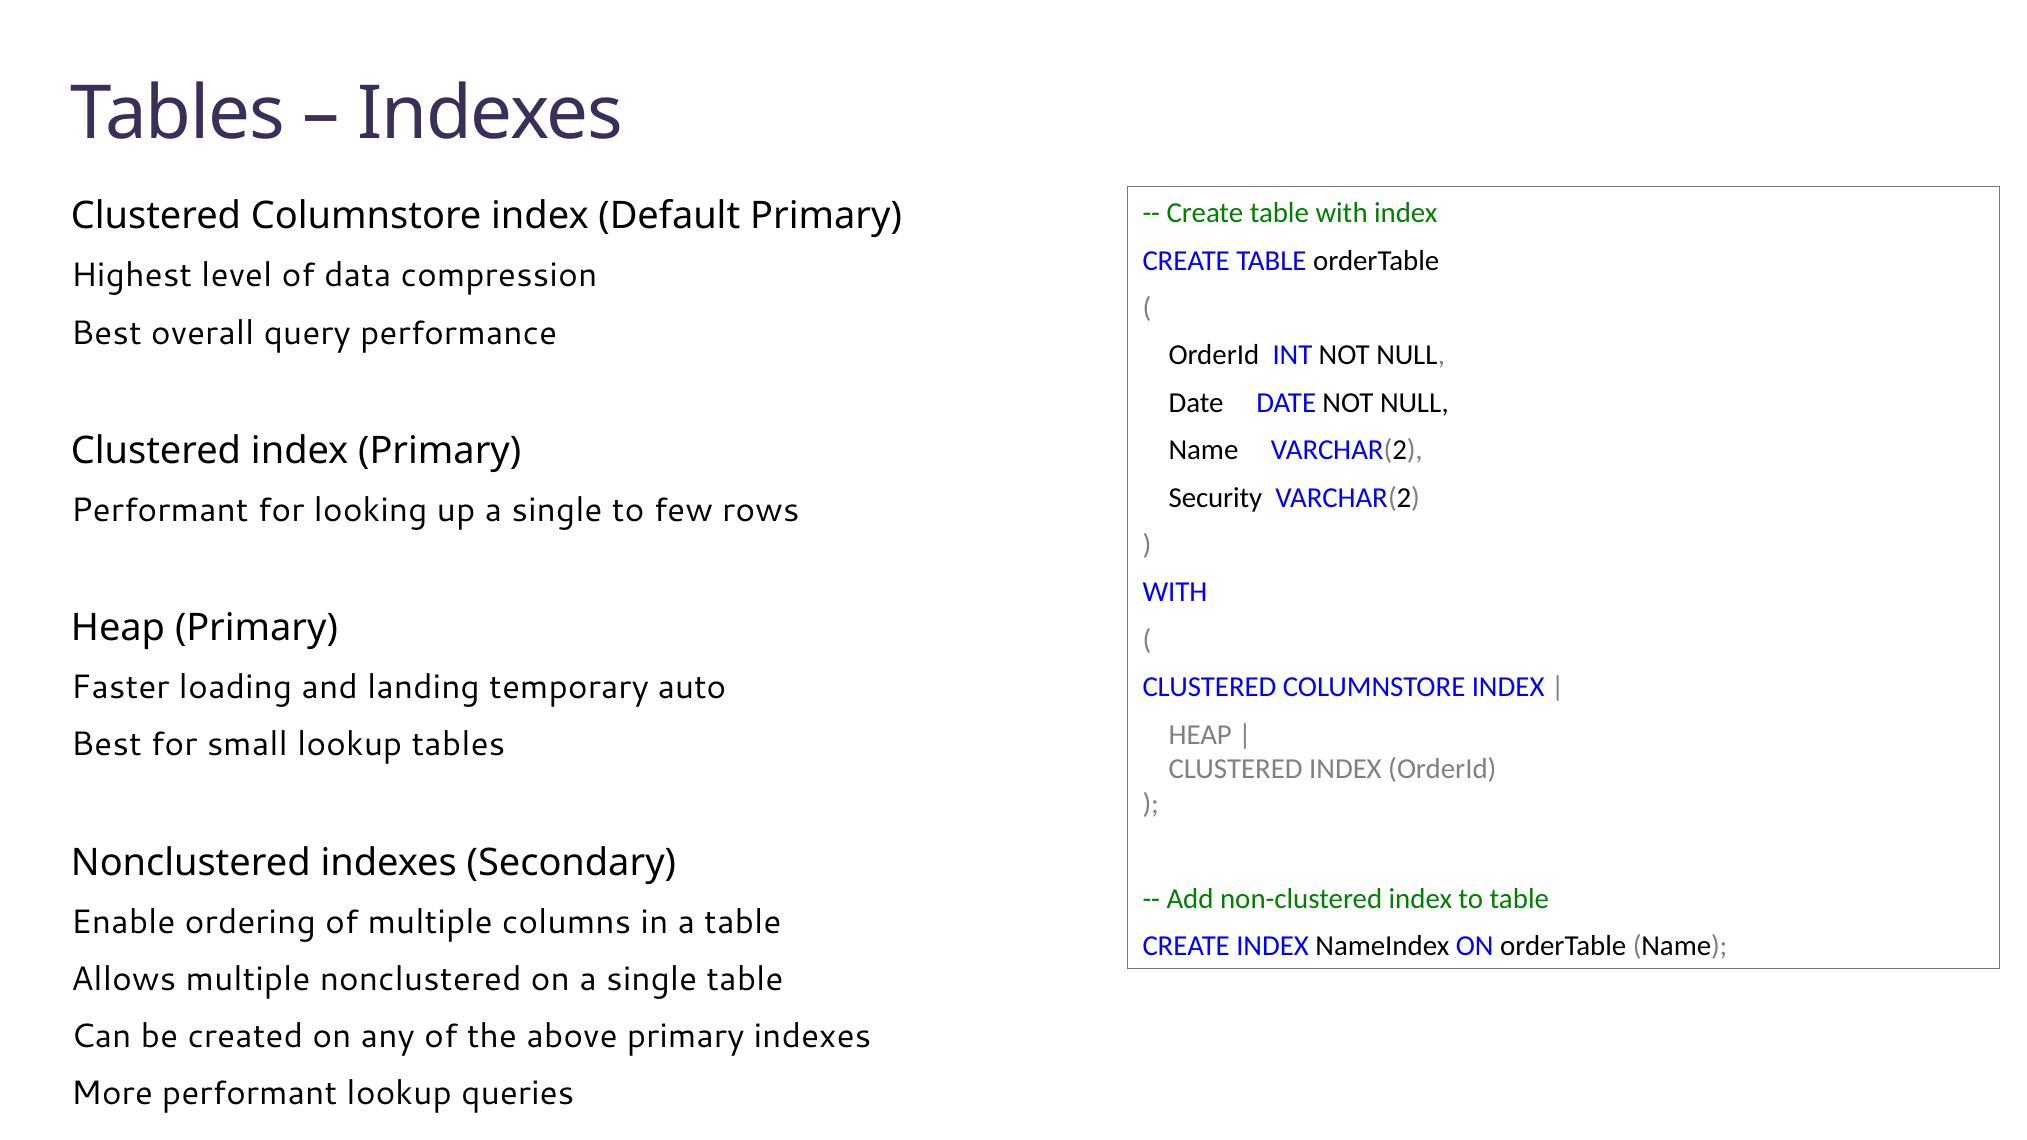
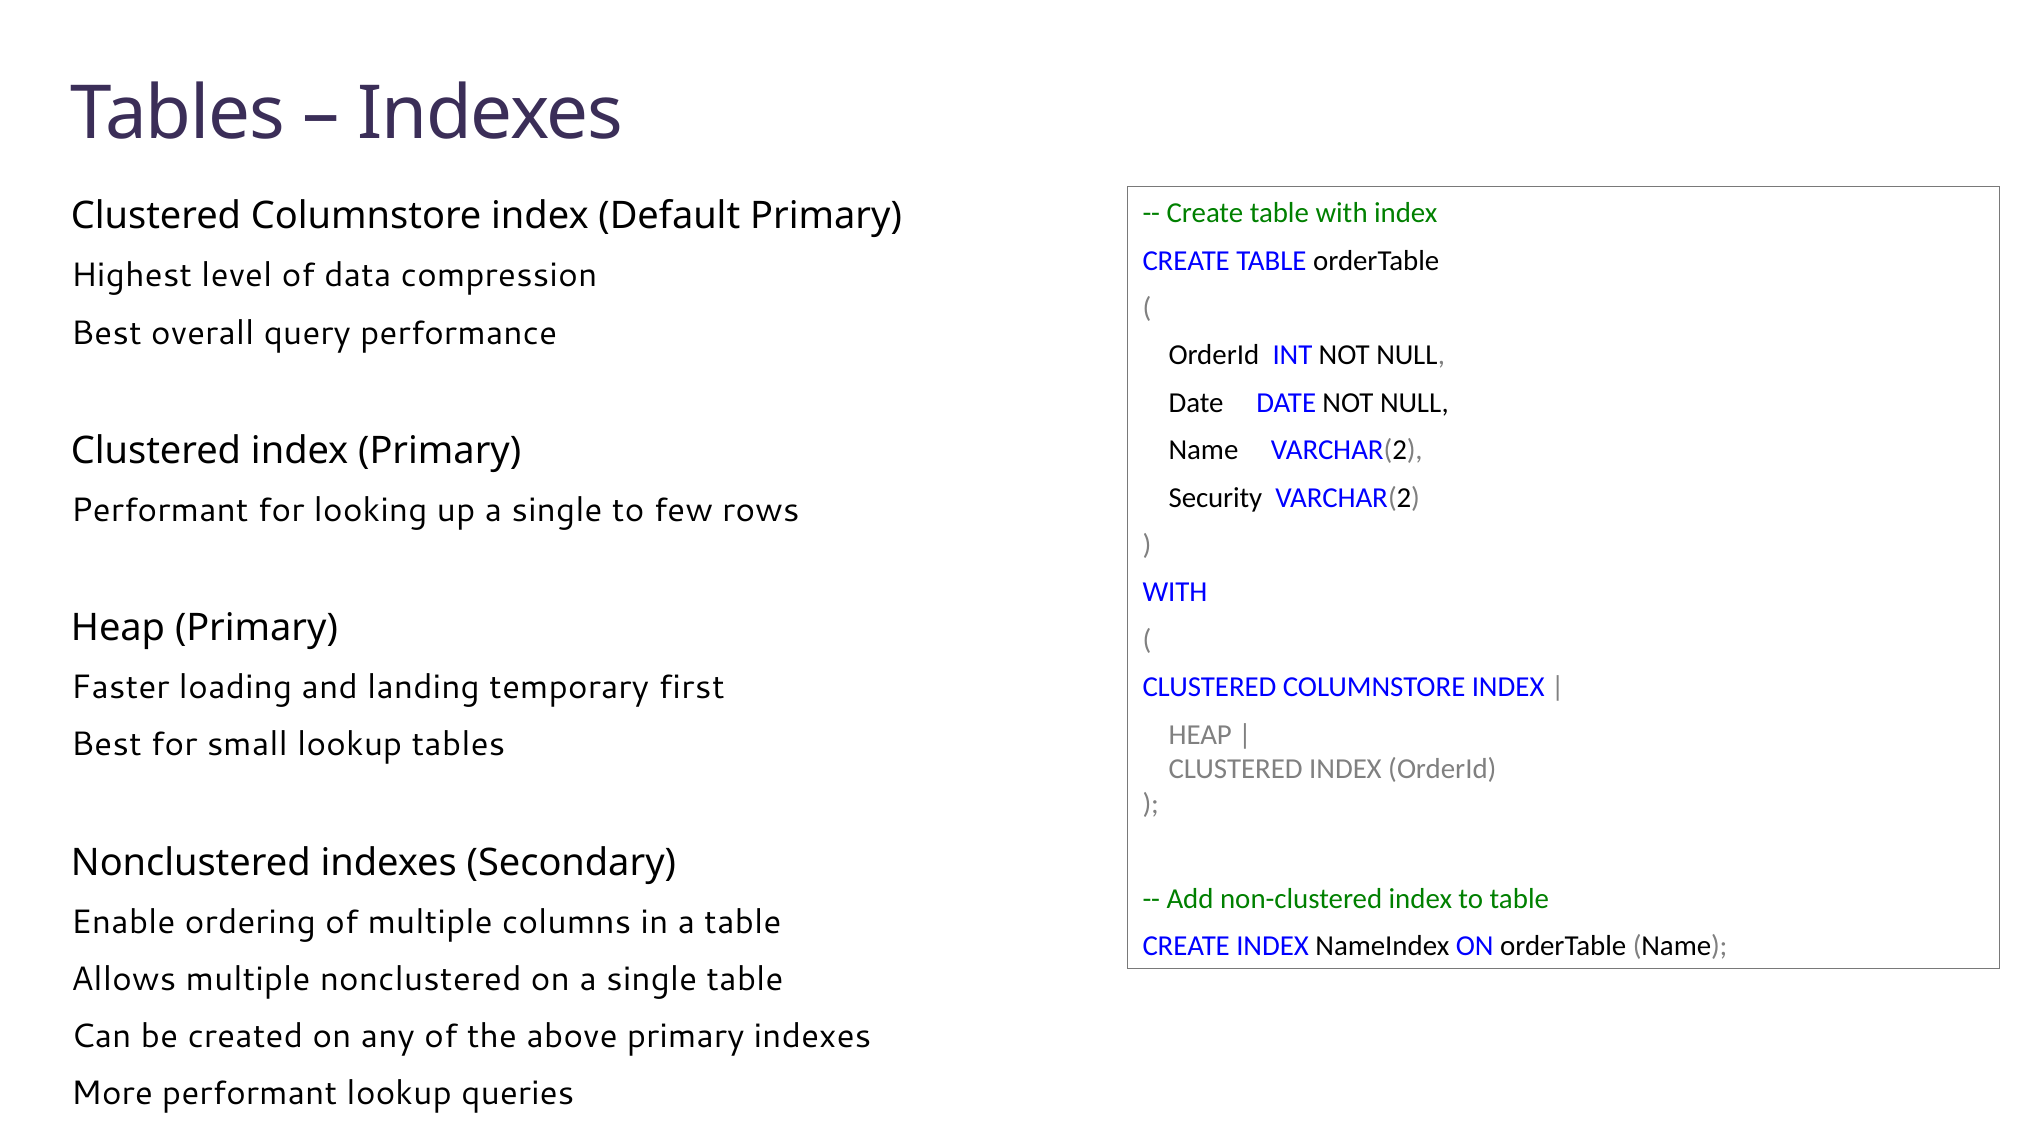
auto: auto -> first
